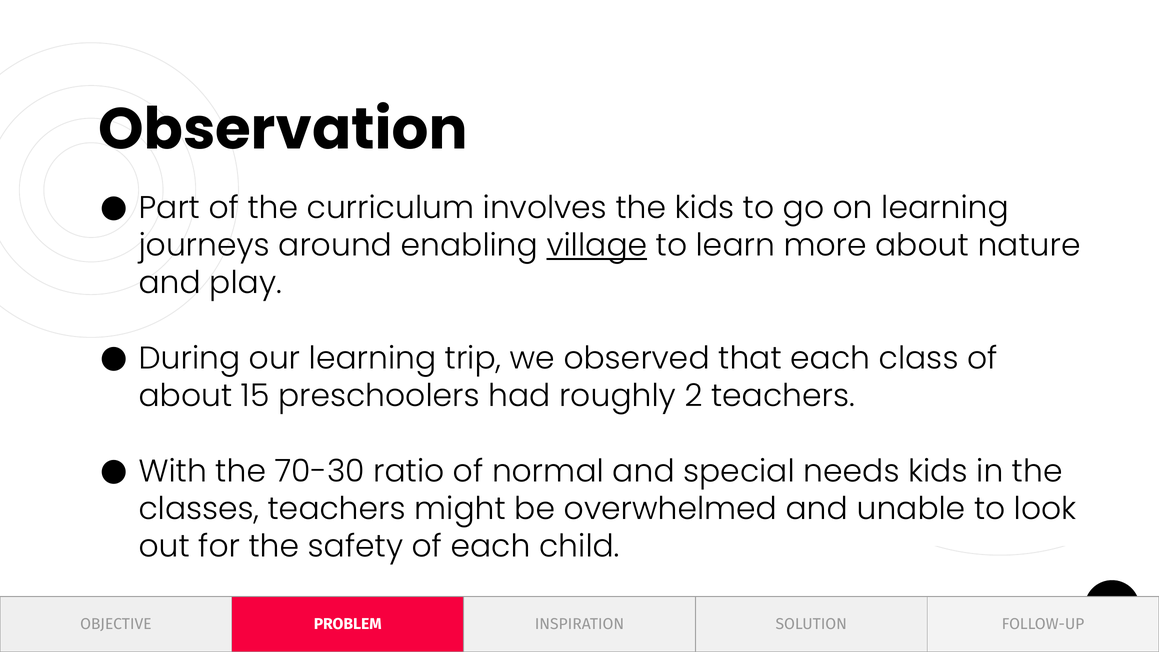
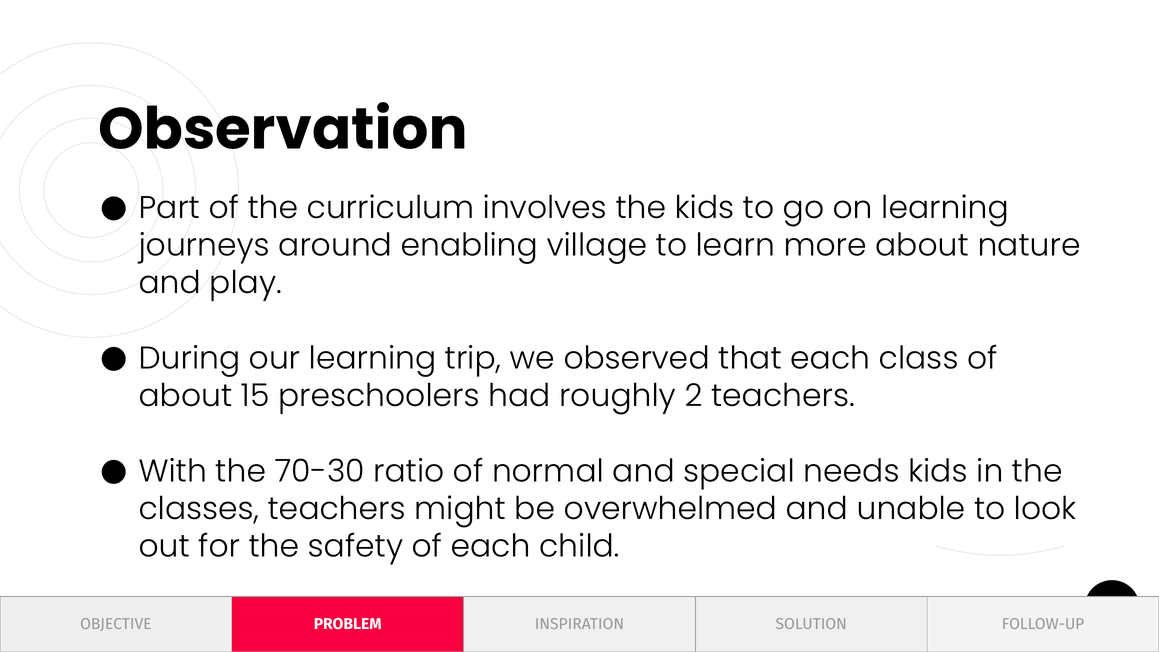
village underline: present -> none
